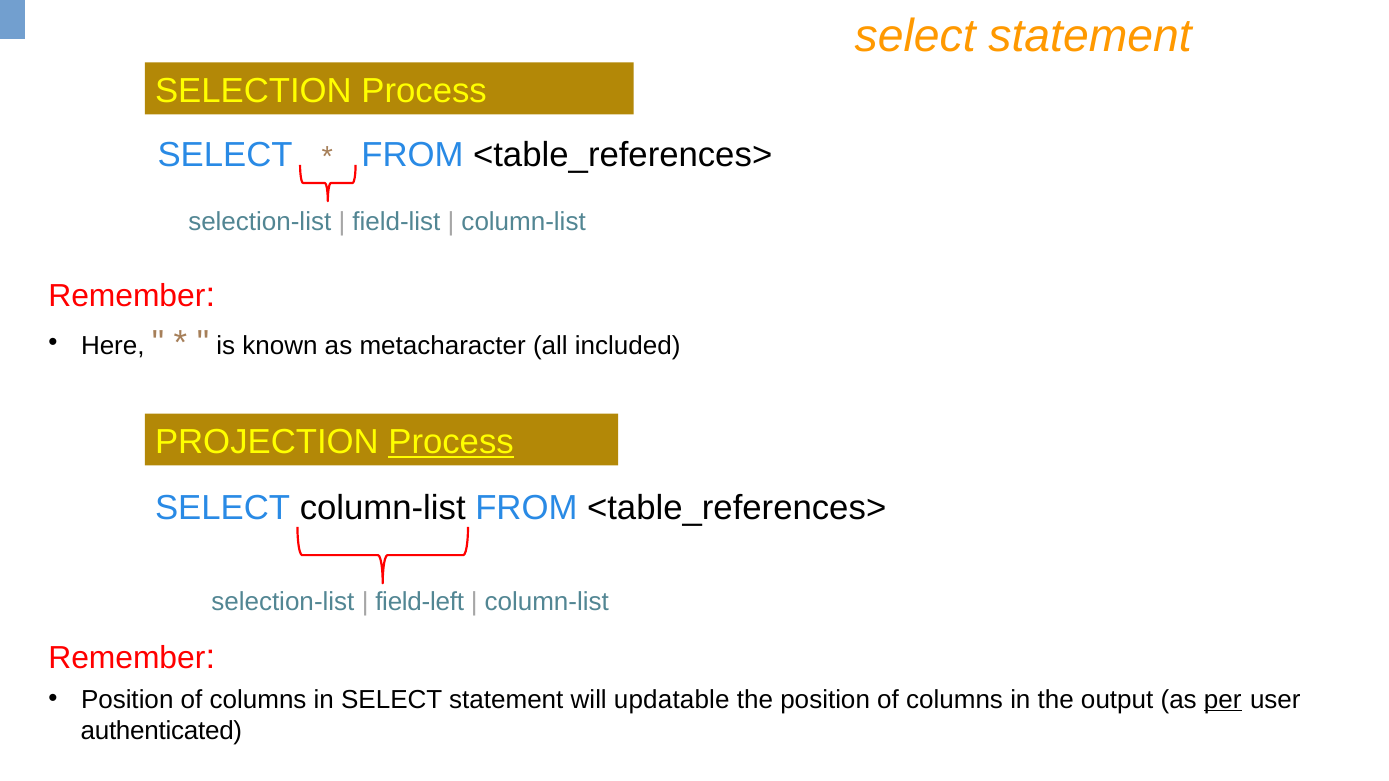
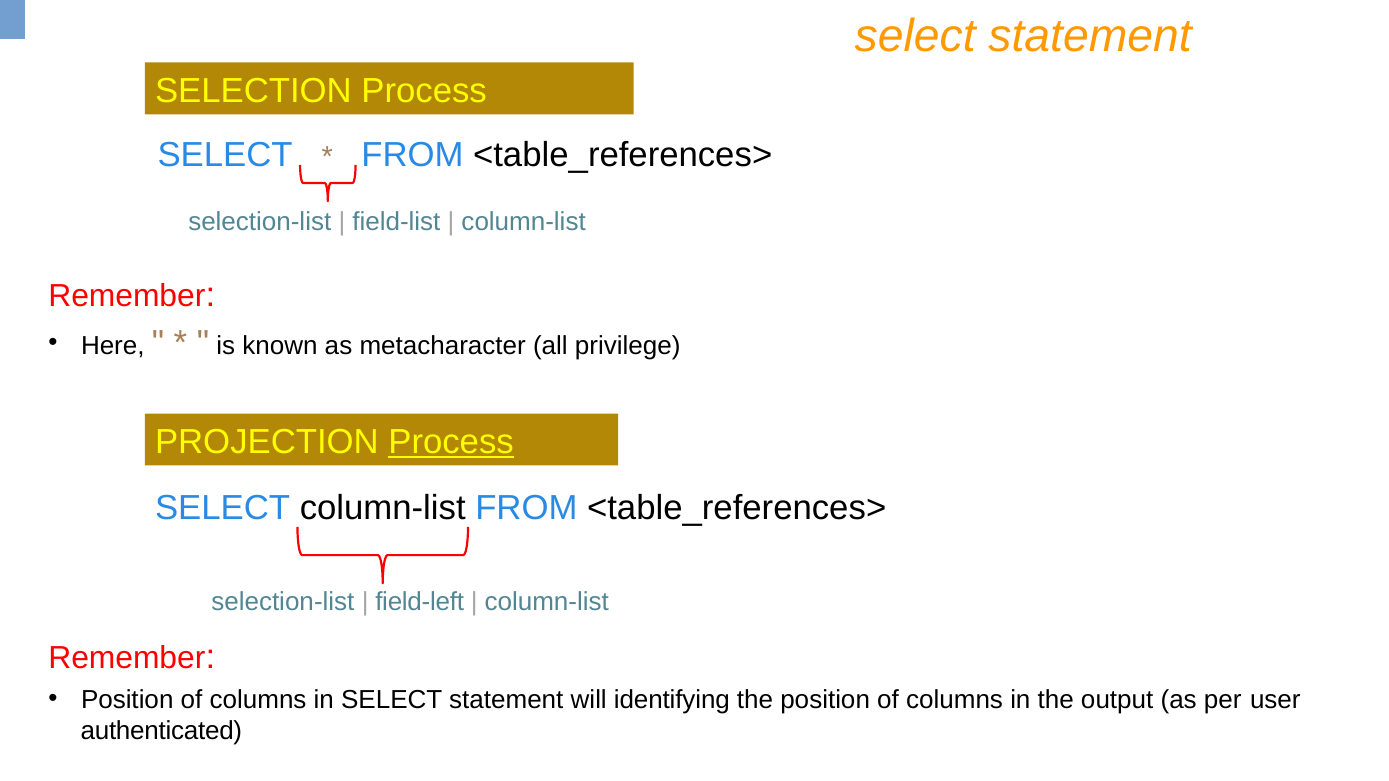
included: included -> privilege
updatable: updatable -> identifying
per underline: present -> none
